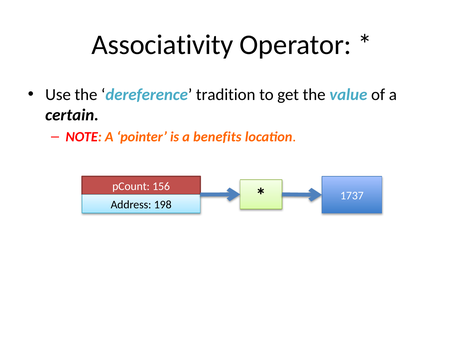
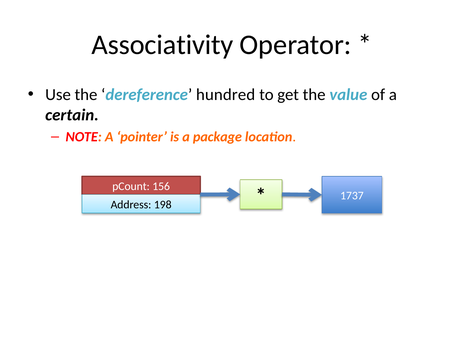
tradition: tradition -> hundred
benefits: benefits -> package
